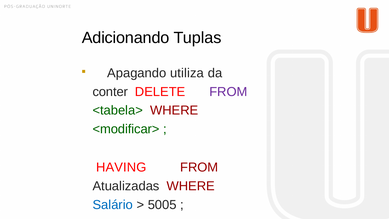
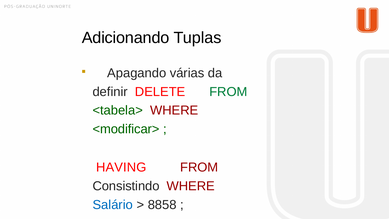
utiliza: utiliza -> várias
conter: conter -> definir
FROM at (228, 92) colour: purple -> green
Atualizadas: Atualizadas -> Consistindo
5005: 5005 -> 8858
